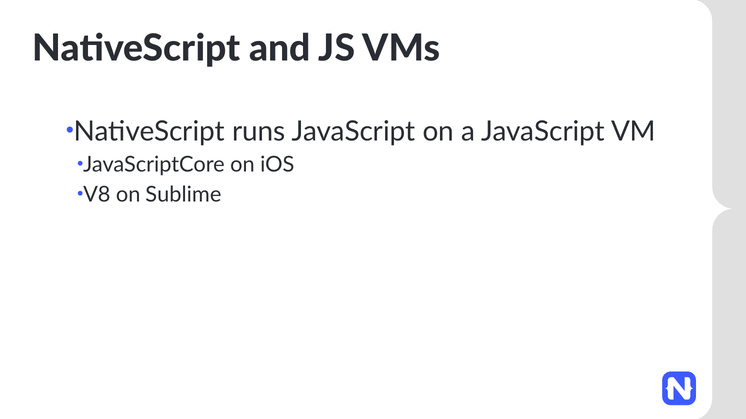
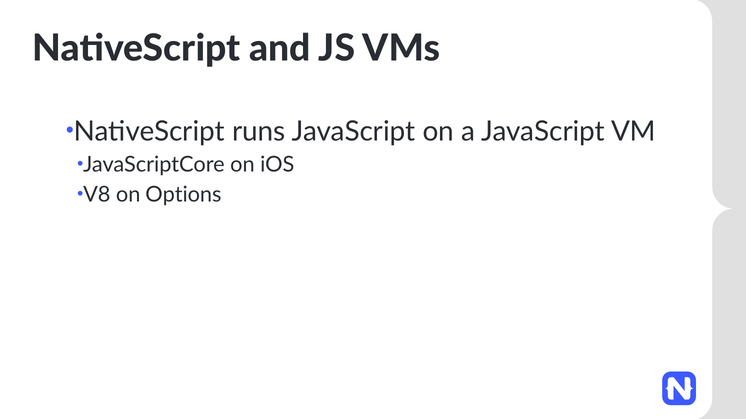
Sublime: Sublime -> Options
